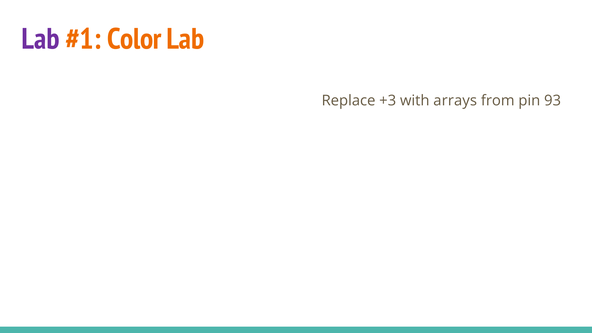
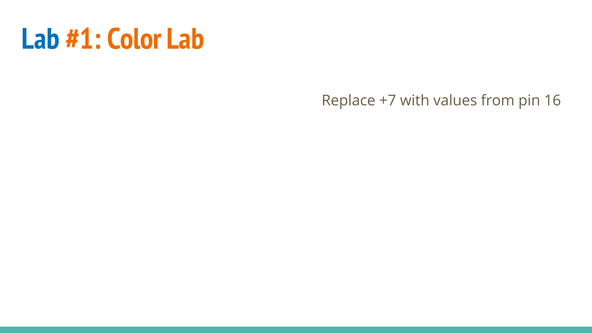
Lab at (41, 39) colour: purple -> blue
+3: +3 -> +7
arrays: arrays -> values
93: 93 -> 16
